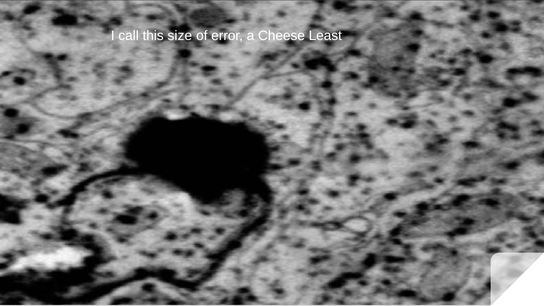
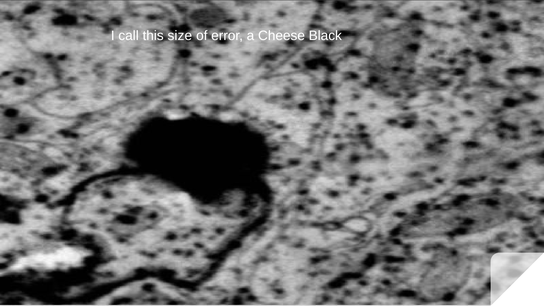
Least: Least -> Black
